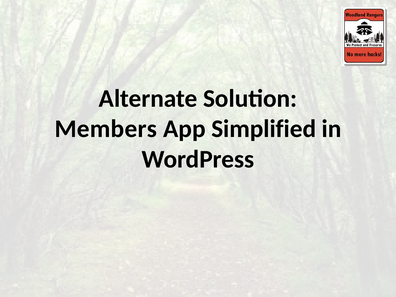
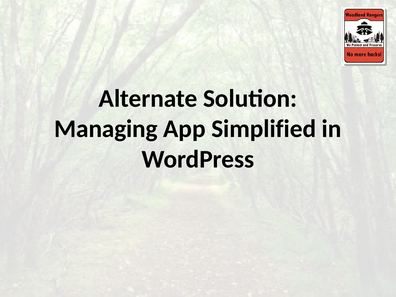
Members: Members -> Managing
